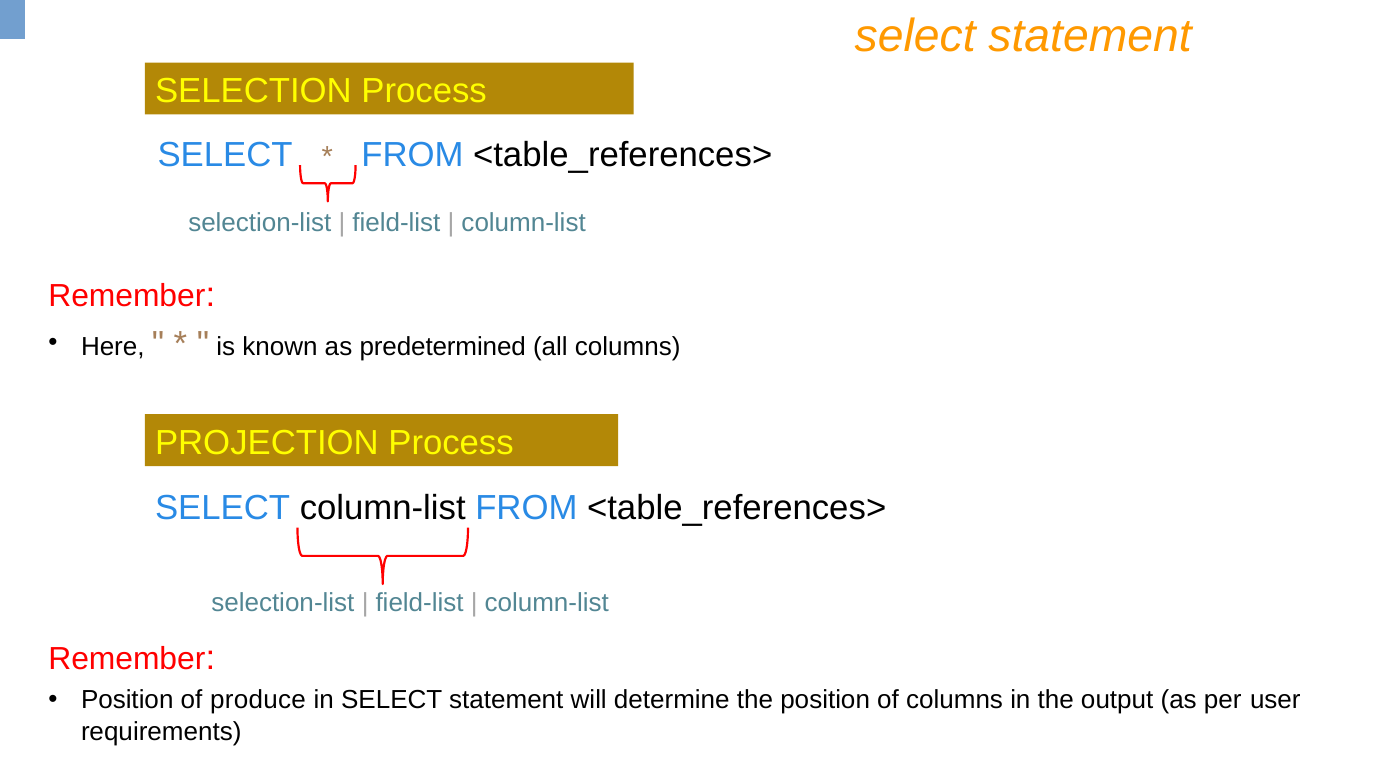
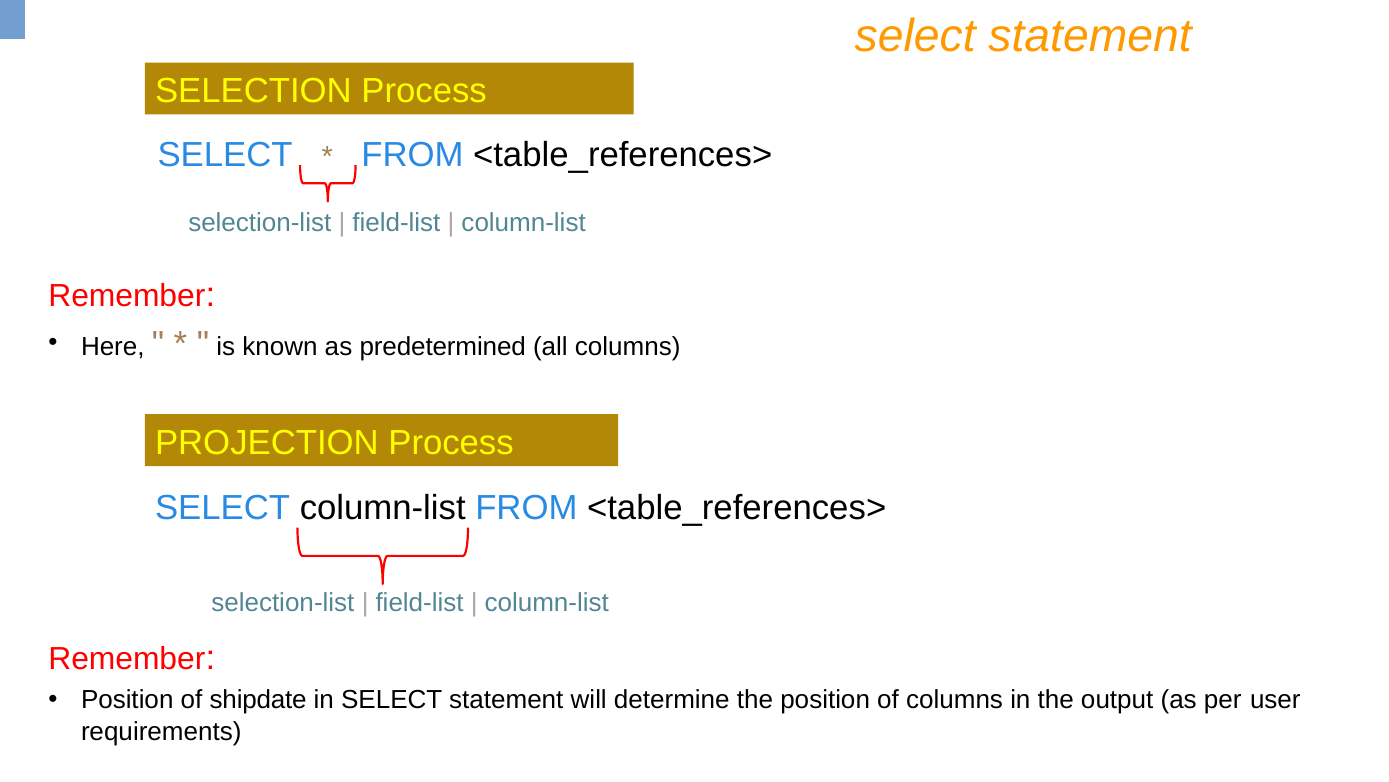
produce: produce -> shipdate
